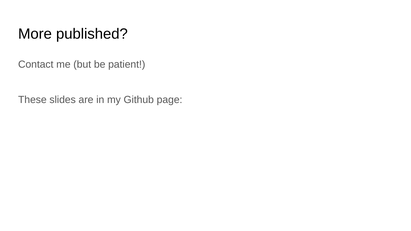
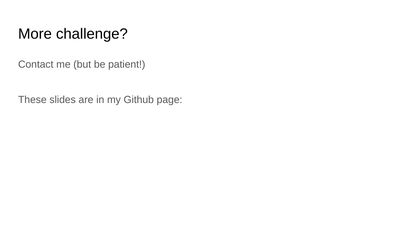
published: published -> challenge
